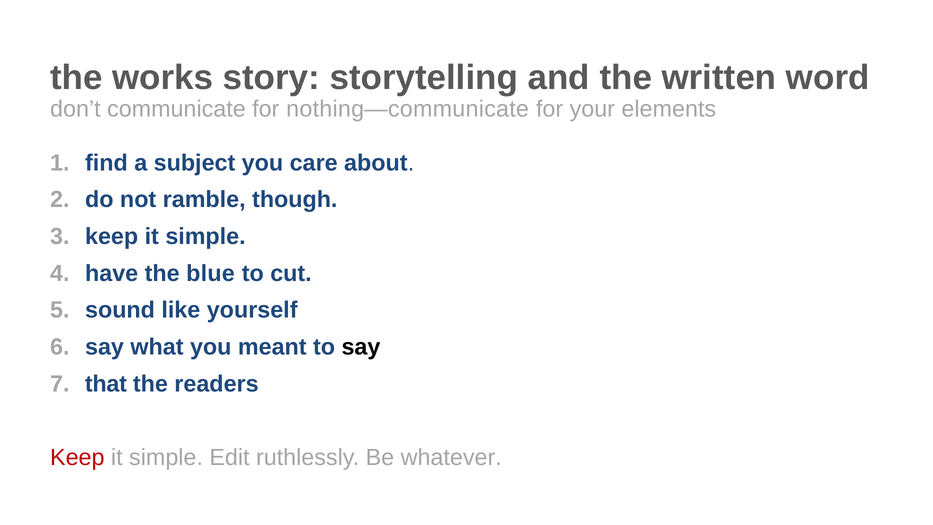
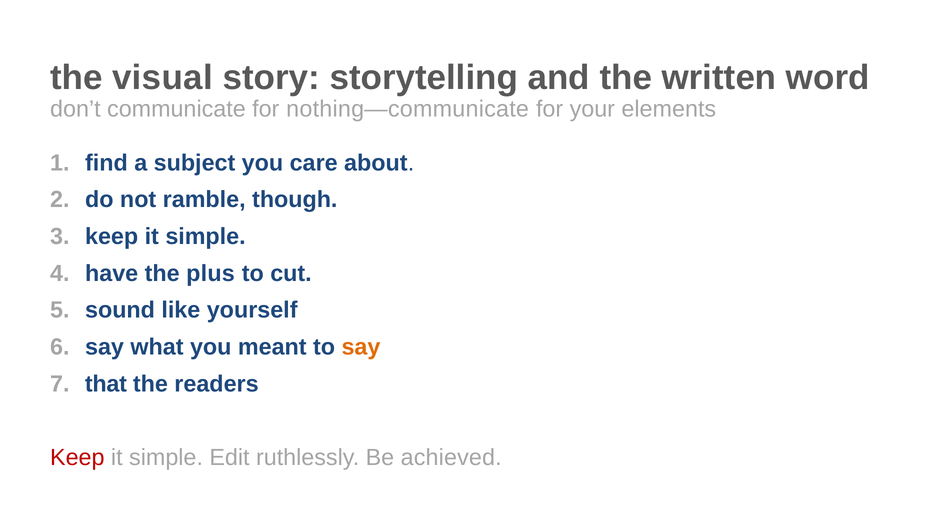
works: works -> visual
blue: blue -> plus
say at (361, 347) colour: black -> orange
whatever: whatever -> achieved
